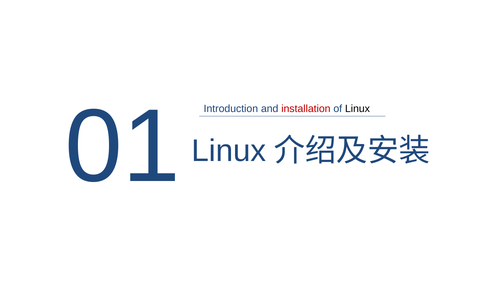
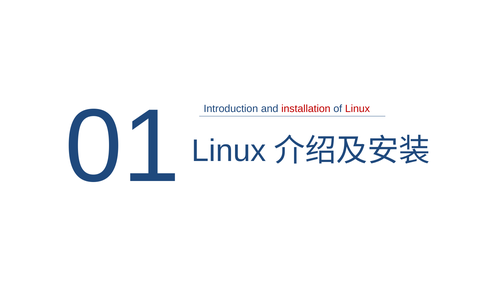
Linux at (357, 109) colour: black -> red
